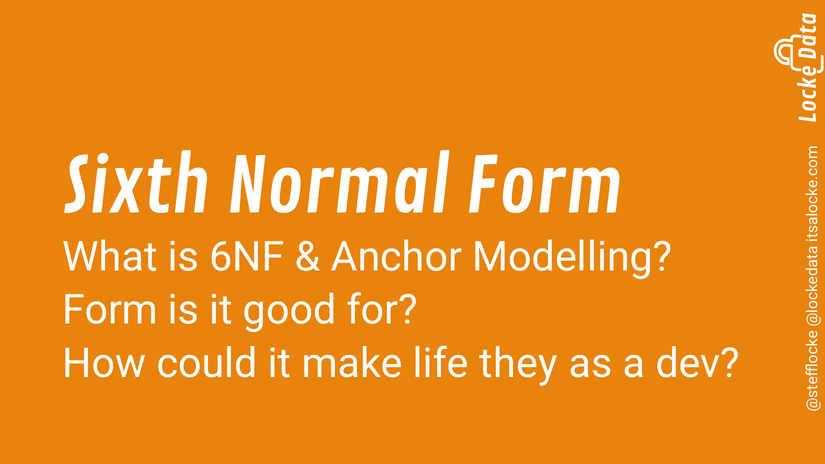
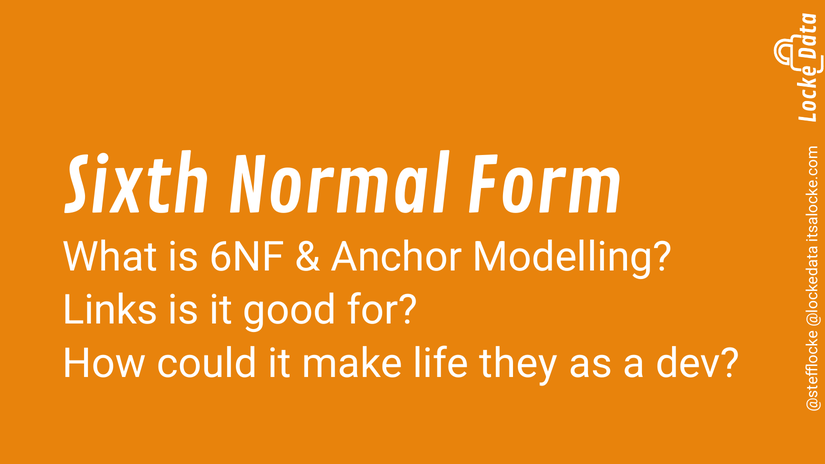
Form at (110, 310): Form -> Links
